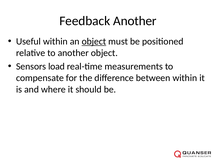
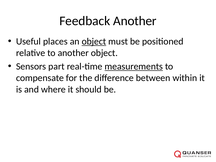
Useful within: within -> places
load: load -> part
measurements underline: none -> present
